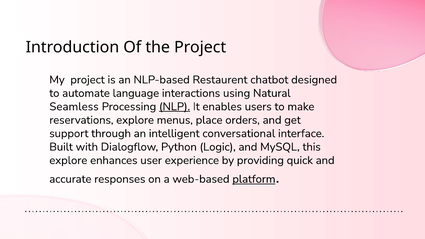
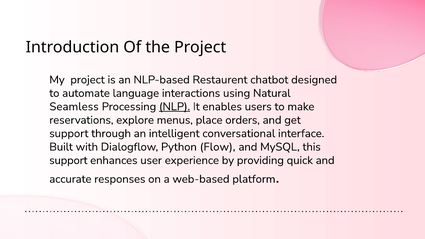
Logic: Logic -> Flow
explore at (68, 160): explore -> support
platform underline: present -> none
